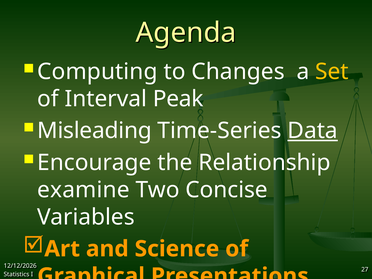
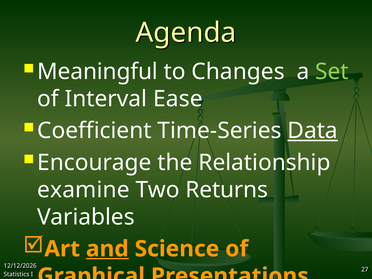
Computing: Computing -> Meaningful
Set colour: yellow -> light green
Peak: Peak -> Ease
Misleading: Misleading -> Coefficient
Concise: Concise -> Returns
and underline: none -> present
